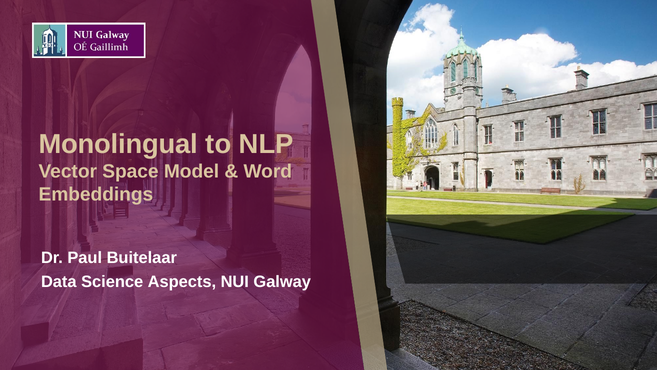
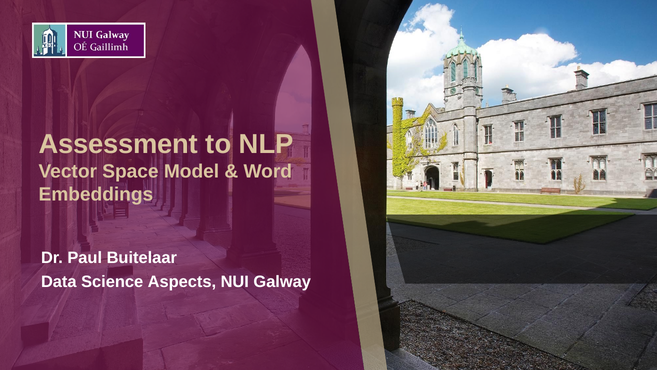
Monolingual: Monolingual -> Assessment
